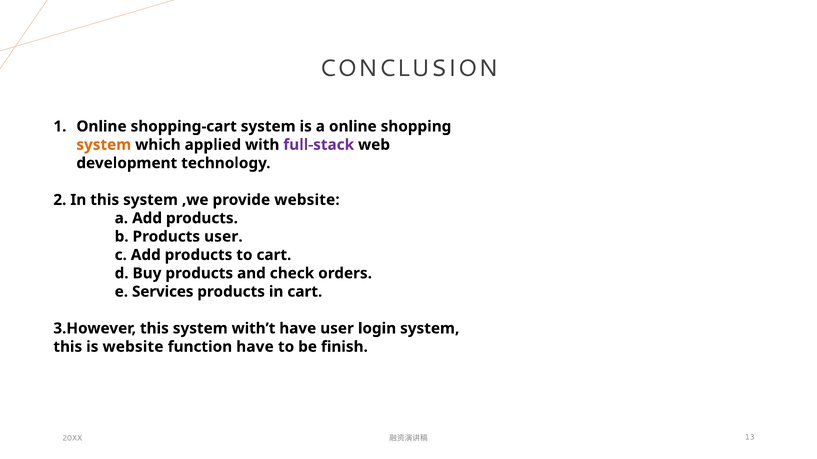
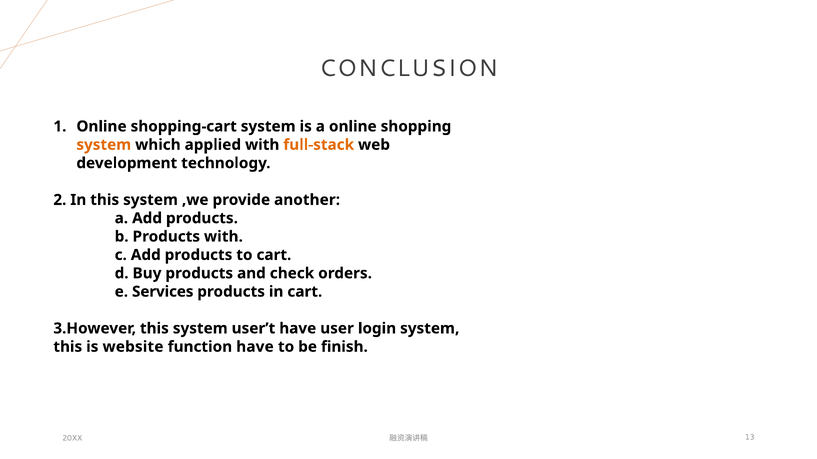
full-stack colour: purple -> orange
provide website: website -> another
Products user: user -> with
with’t: with’t -> user’t
